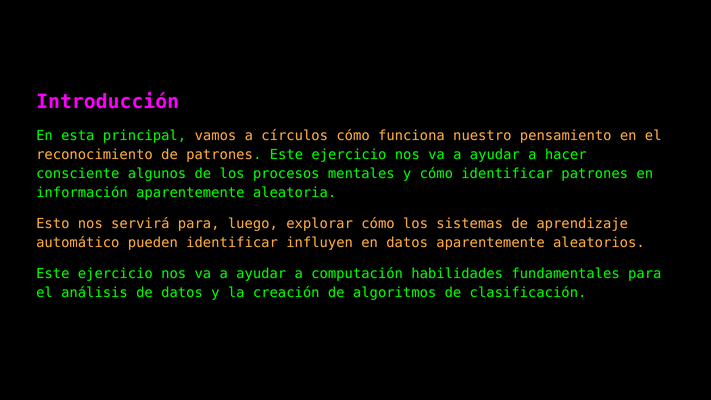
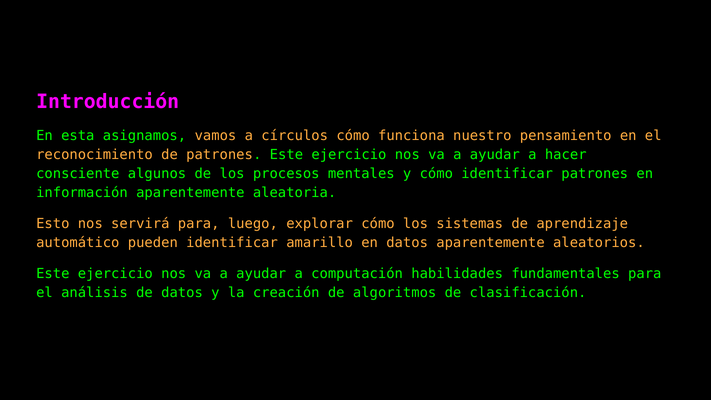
principal: principal -> asignamos
influyen: influyen -> amarillo
